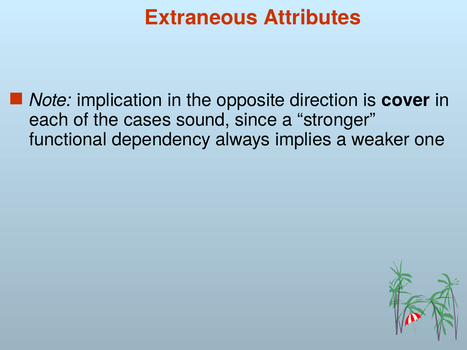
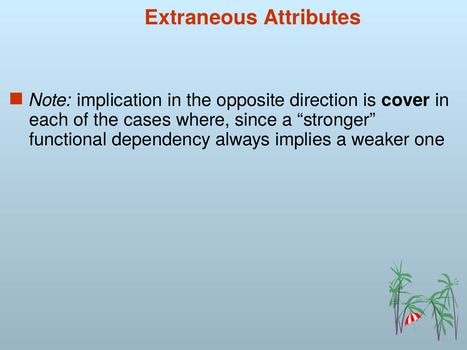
sound: sound -> where
